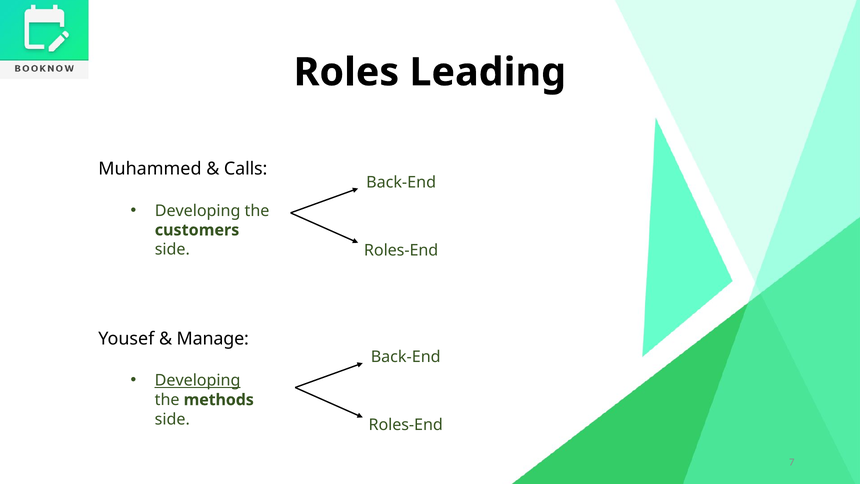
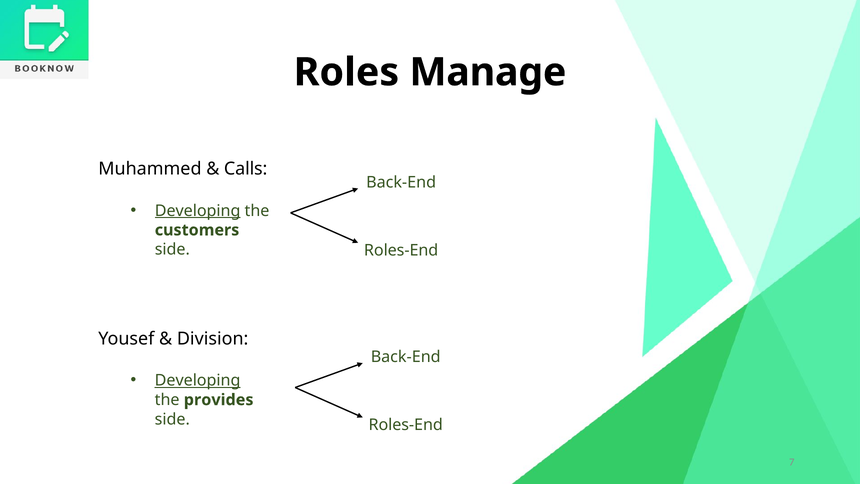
Leading: Leading -> Manage
Developing at (198, 211) underline: none -> present
Manage: Manage -> Division
methods: methods -> provides
